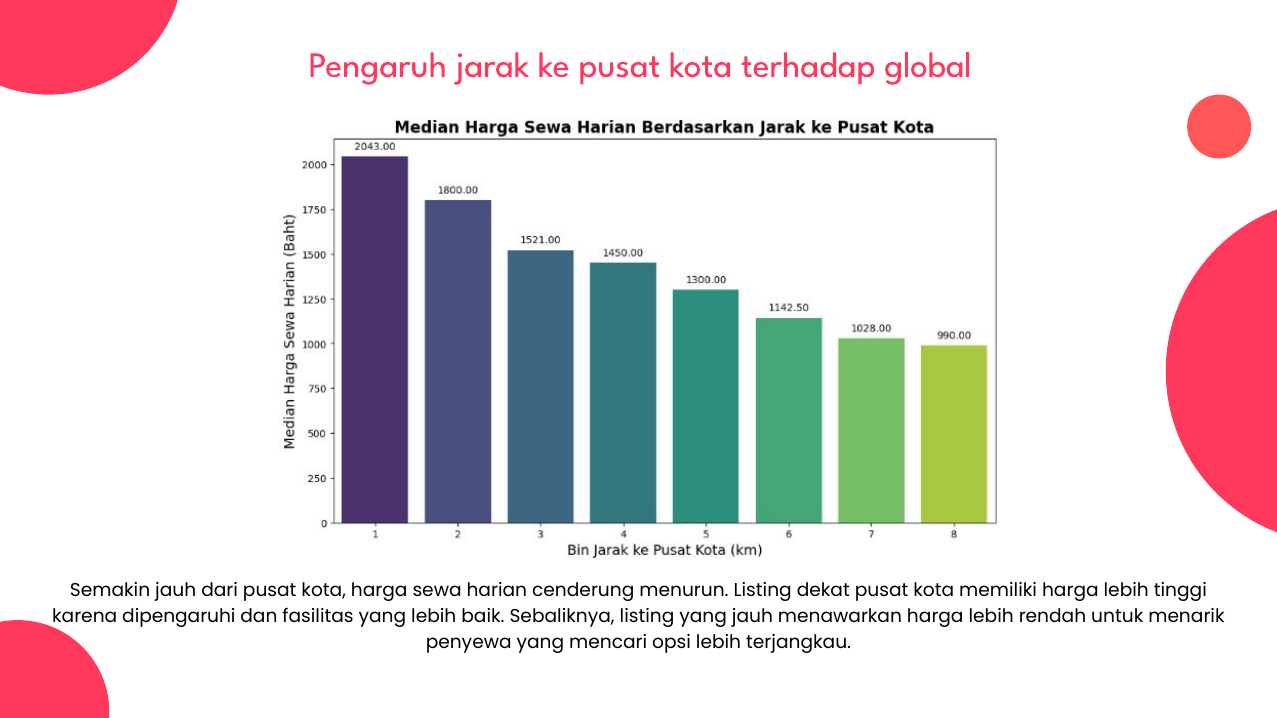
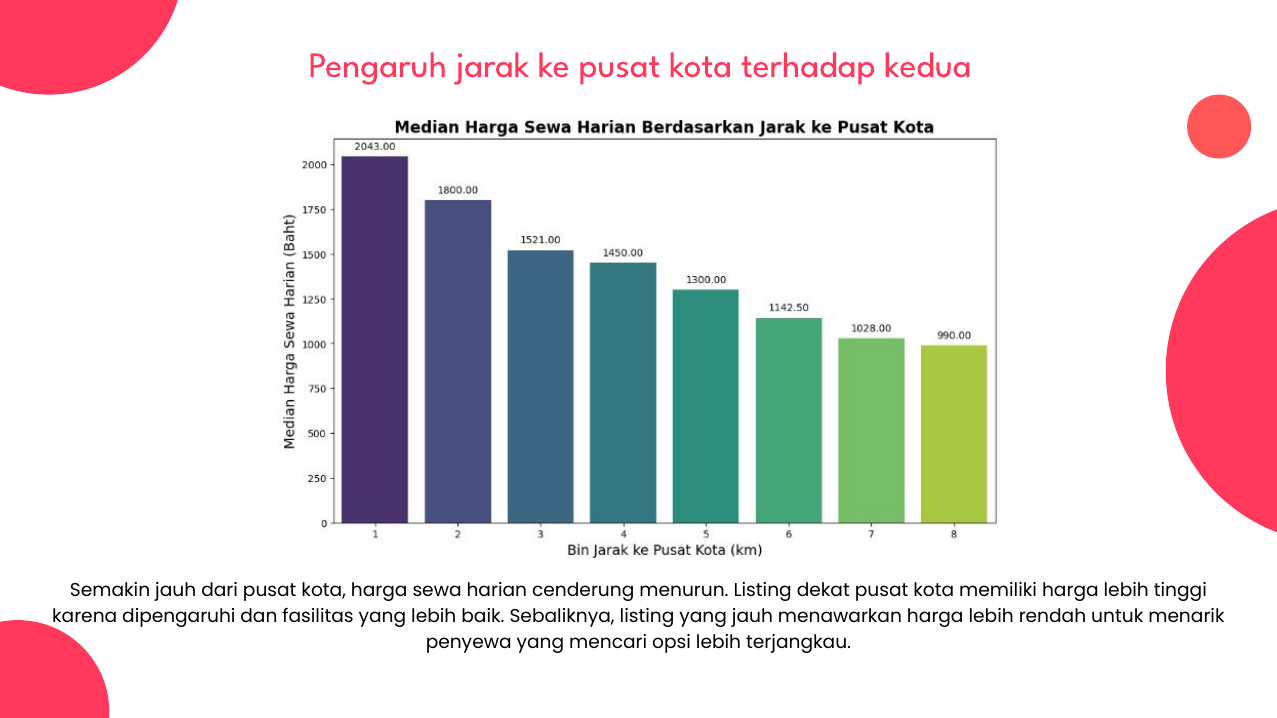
global: global -> kedua
